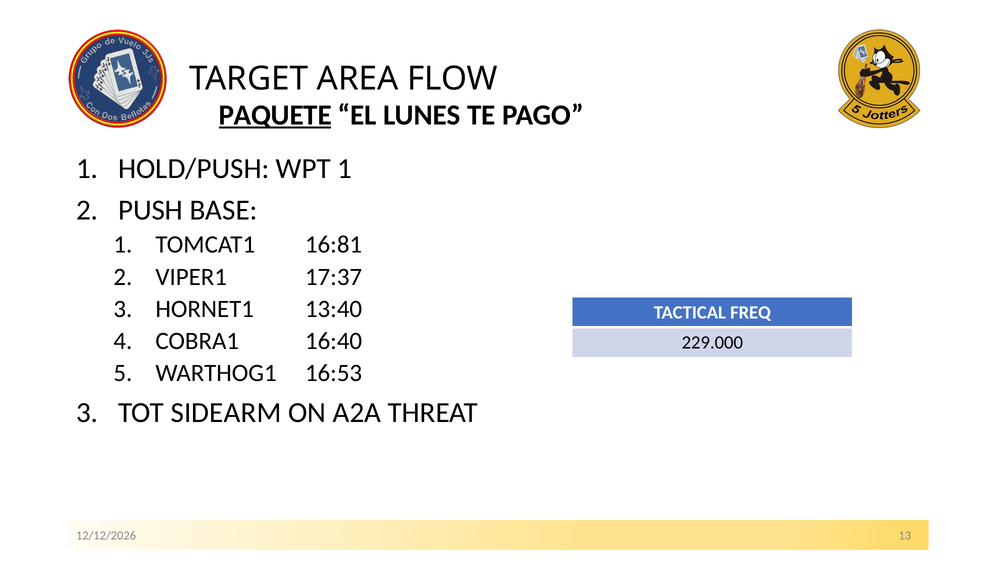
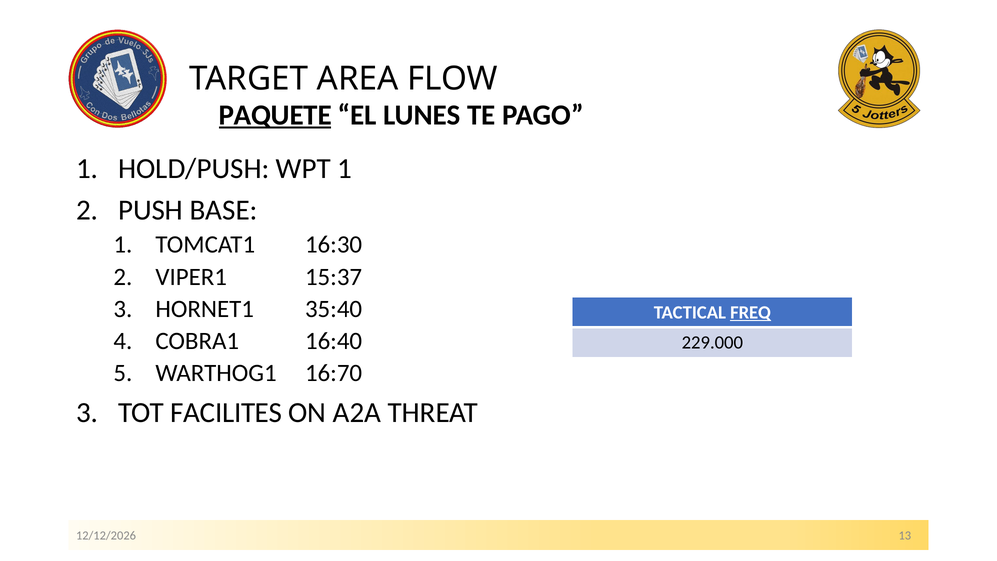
16:81: 16:81 -> 16:30
17:37: 17:37 -> 15:37
13:40: 13:40 -> 35:40
FREQ underline: none -> present
16:53: 16:53 -> 16:70
SIDEARM: SIDEARM -> FACILITES
